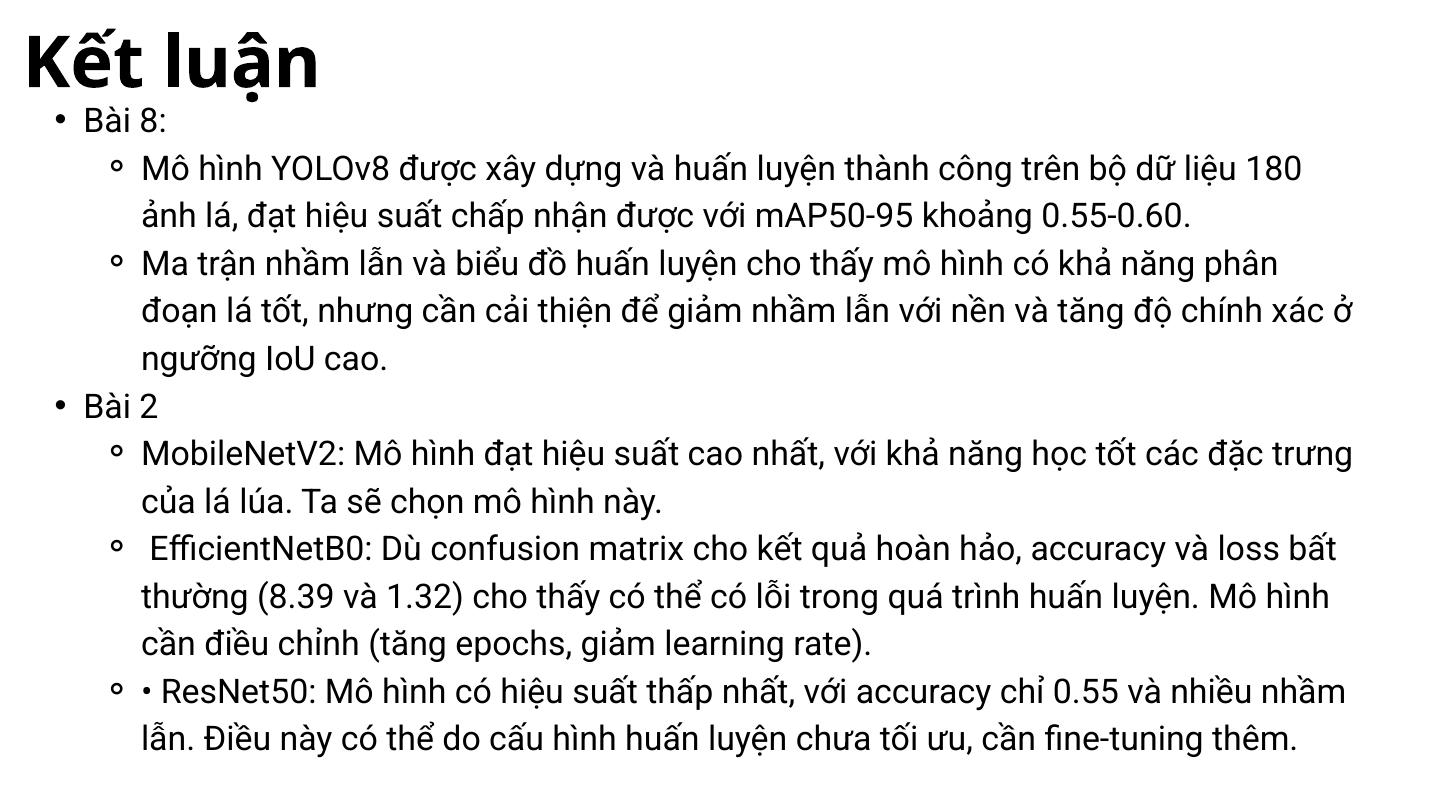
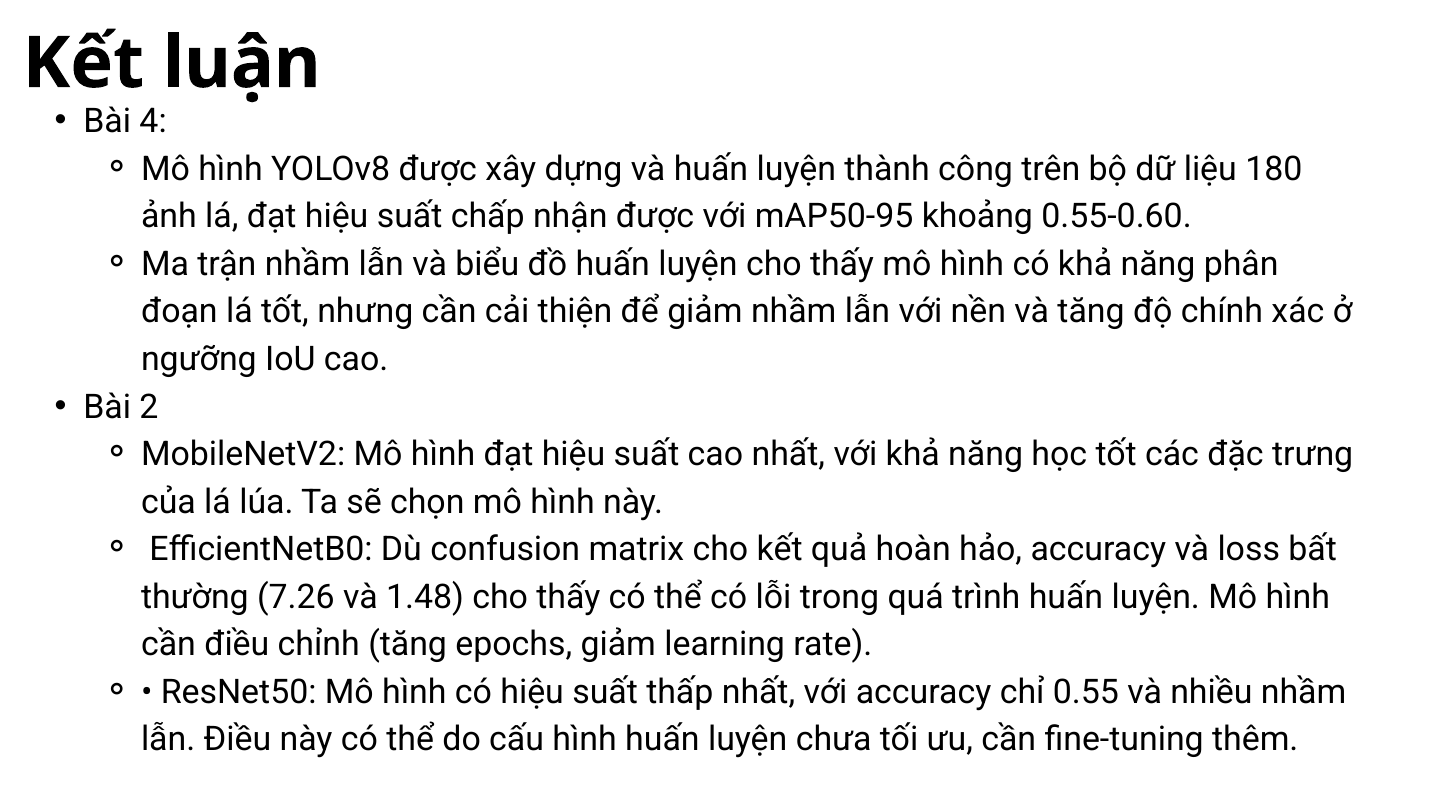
8: 8 -> 4
8.39: 8.39 -> 7.26
1.32: 1.32 -> 1.48
